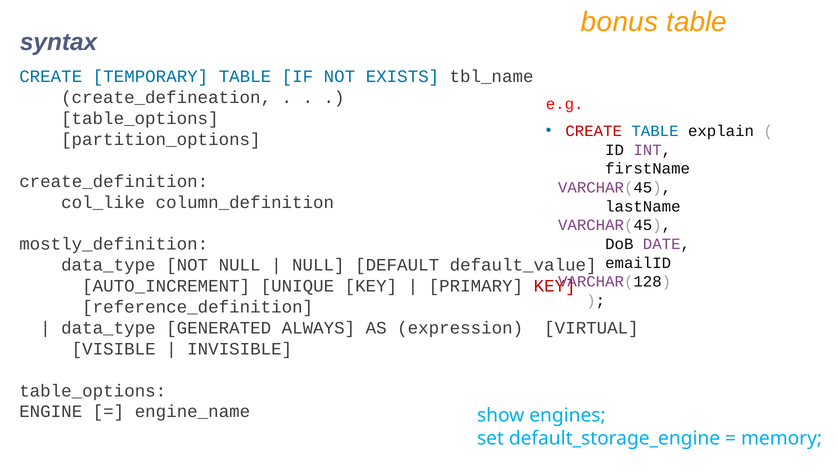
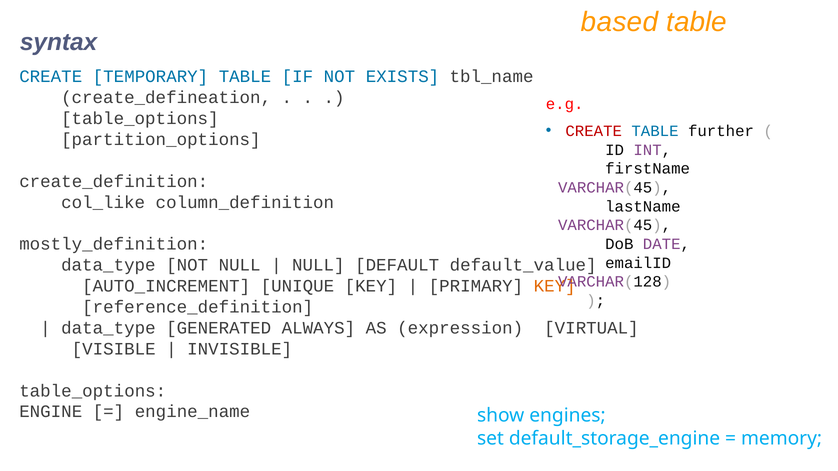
bonus: bonus -> based
explain: explain -> further
KEY at (555, 286) colour: red -> orange
